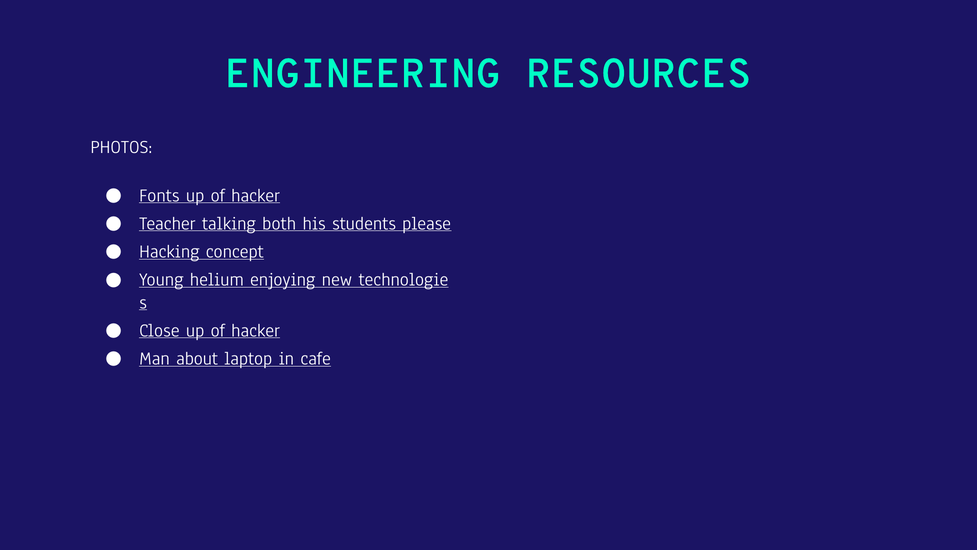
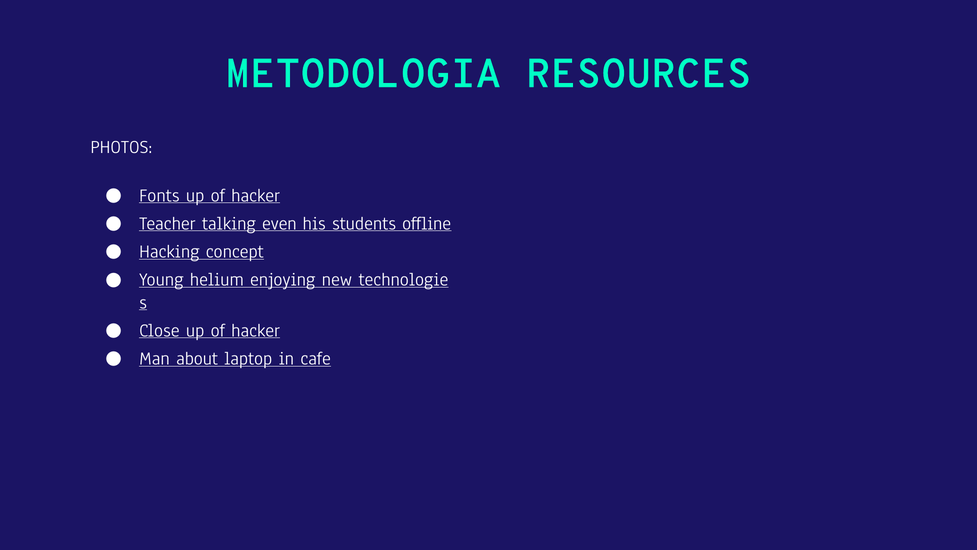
ENGINEERING: ENGINEERING -> METODOLOGIA
both: both -> even
please: please -> offline
